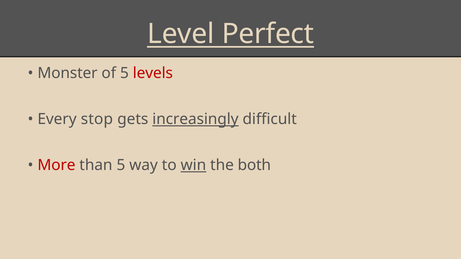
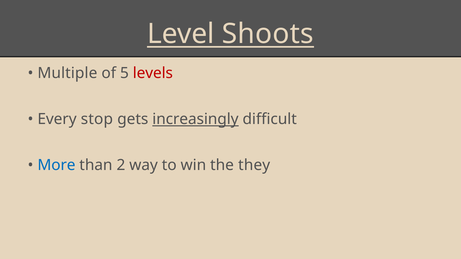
Perfect: Perfect -> Shoots
Monster: Monster -> Multiple
More colour: red -> blue
than 5: 5 -> 2
win underline: present -> none
both: both -> they
